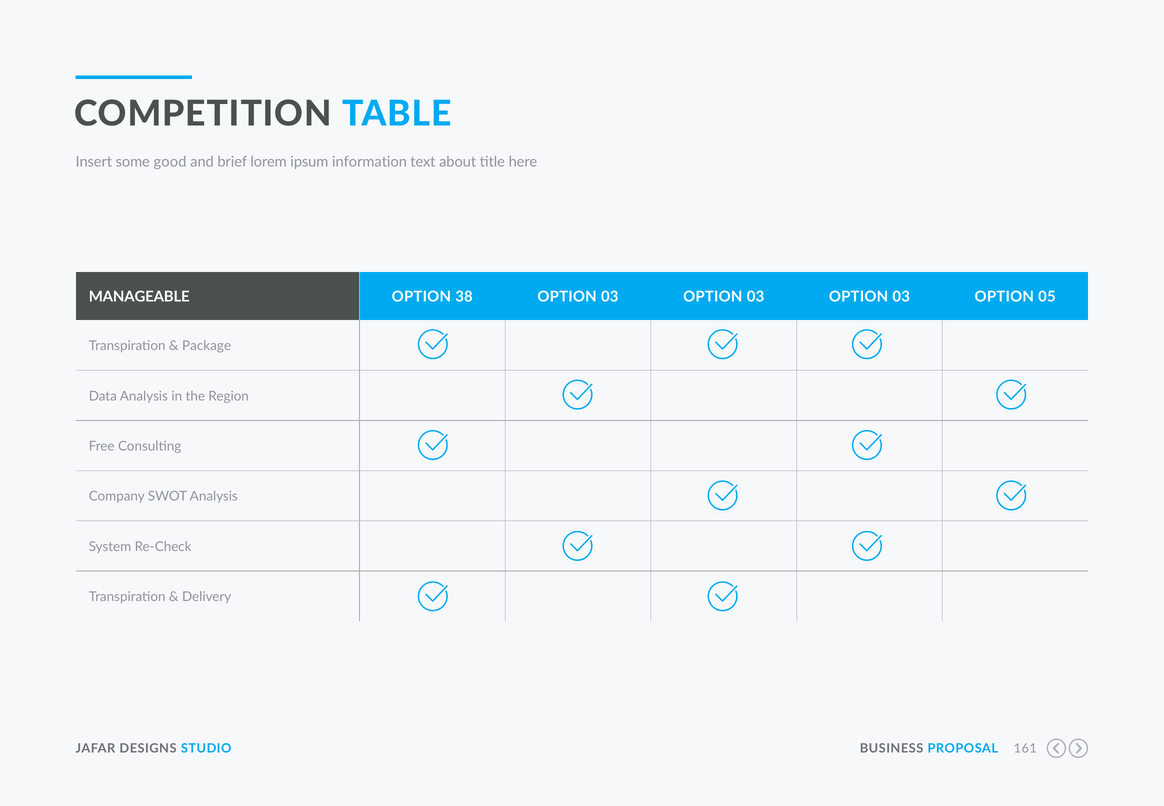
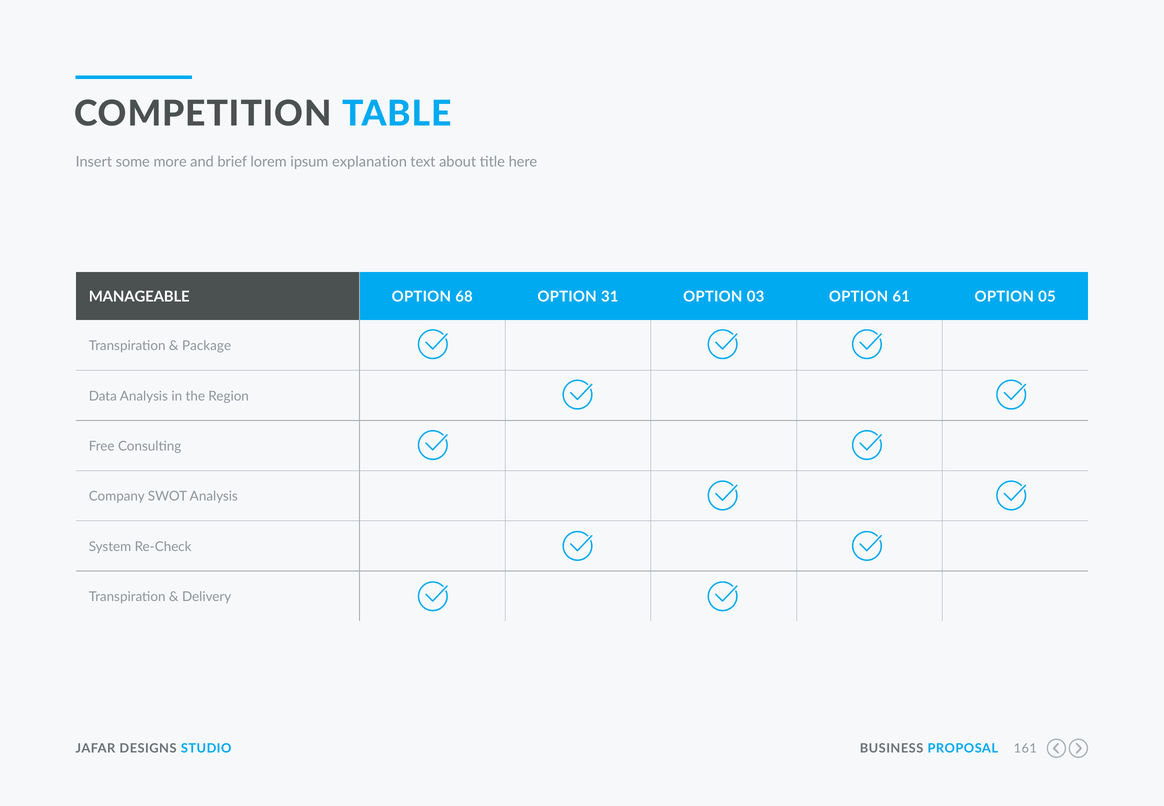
good: good -> more
information: information -> explanation
38: 38 -> 68
03 at (610, 297): 03 -> 31
03 at (901, 297): 03 -> 61
